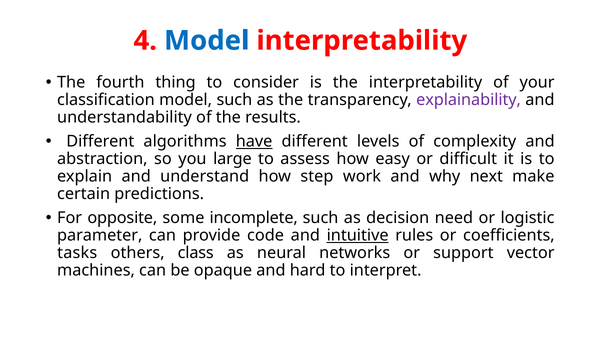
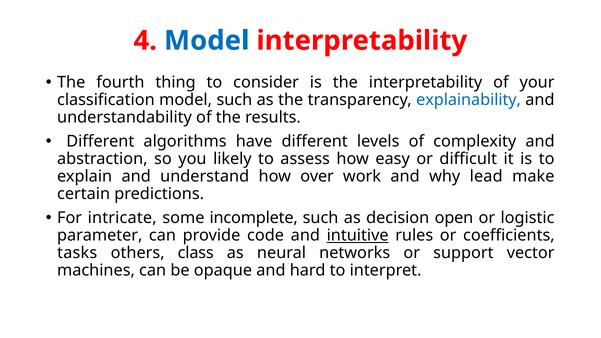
explainability colour: purple -> blue
have underline: present -> none
large: large -> likely
step: step -> over
next: next -> lead
opposite: opposite -> intricate
need: need -> open
